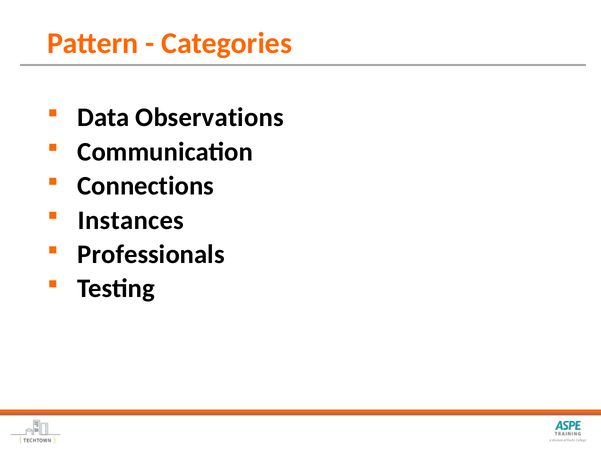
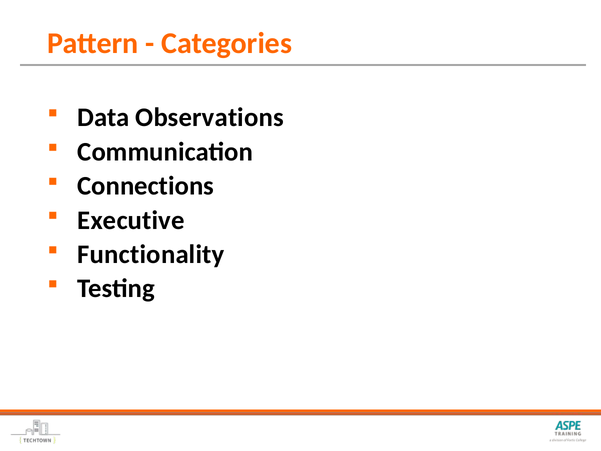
Instances: Instances -> Executive
Professionals: Professionals -> Functionality
